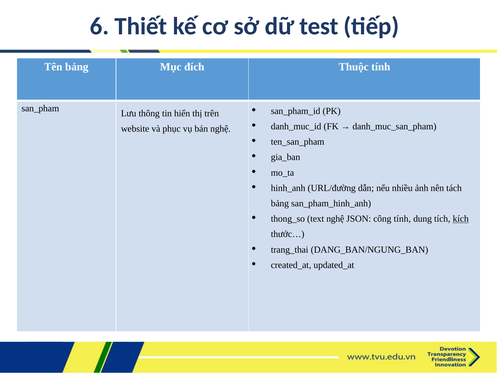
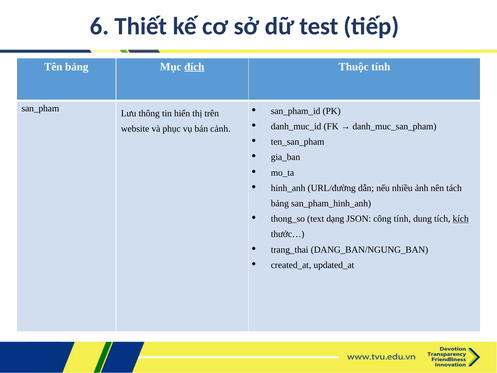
đích underline: none -> present
bán nghệ: nghệ -> cảnh
text nghệ: nghệ -> dạng
